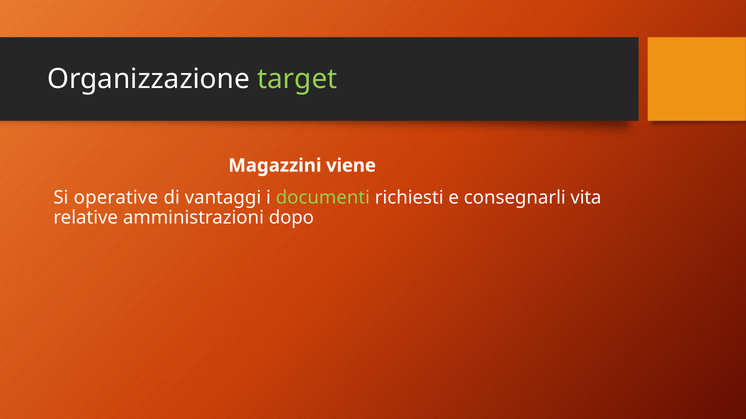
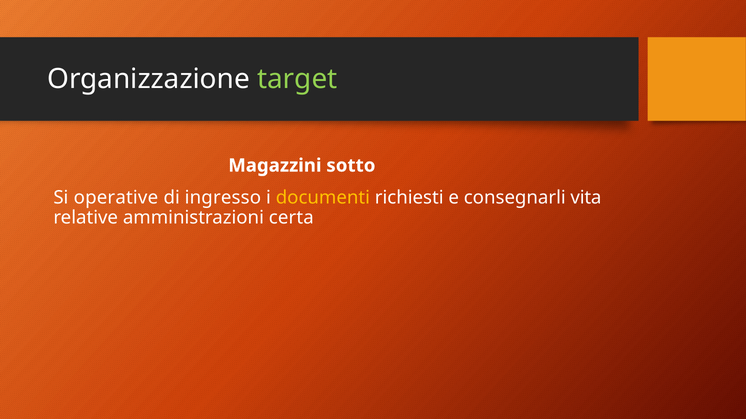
viene: viene -> sotto
vantaggi: vantaggi -> ingresso
documenti colour: light green -> yellow
dopo: dopo -> certa
